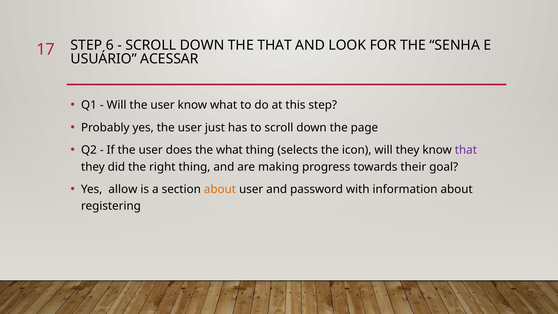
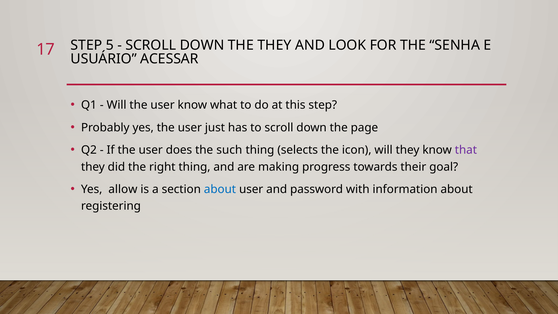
6: 6 -> 5
THE THAT: THAT -> THEY
the what: what -> such
about at (220, 189) colour: orange -> blue
